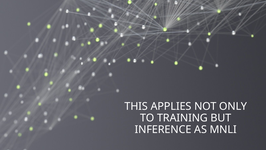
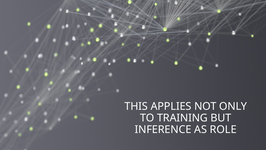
MNLI: MNLI -> ROLE
